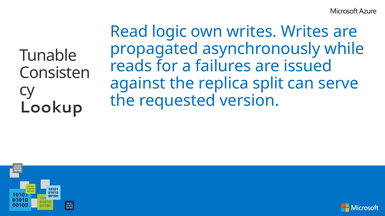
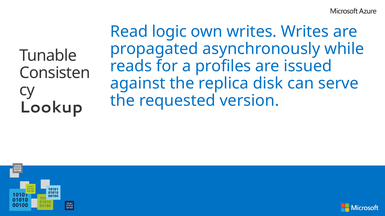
failures: failures -> profiles
split: split -> disk
